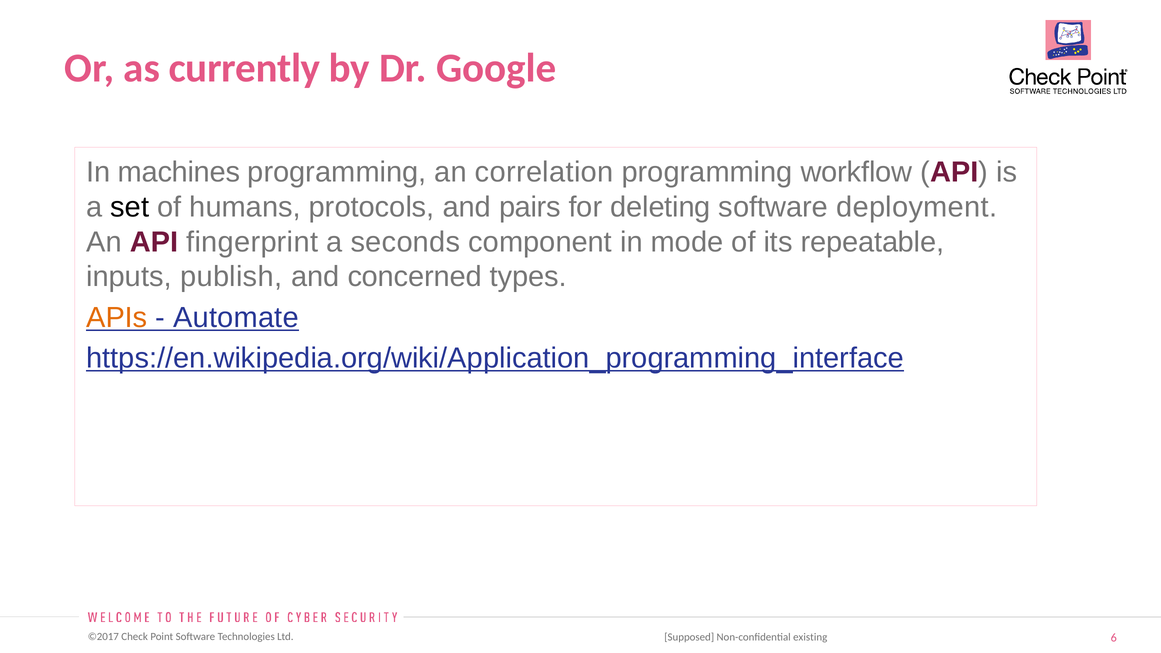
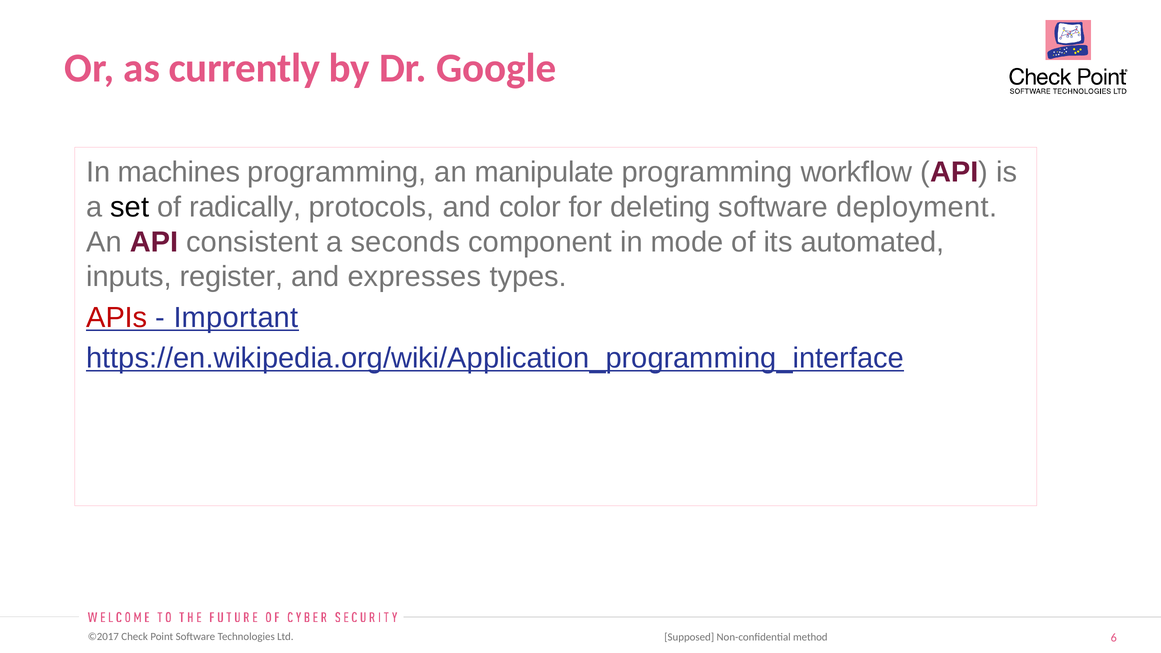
correlation: correlation -> manipulate
humans: humans -> radically
pairs: pairs -> color
fingerprint: fingerprint -> consistent
repeatable: repeatable -> automated
publish: publish -> register
concerned: concerned -> expresses
APIs colour: orange -> red
Automate: Automate -> Important
existing: existing -> method
